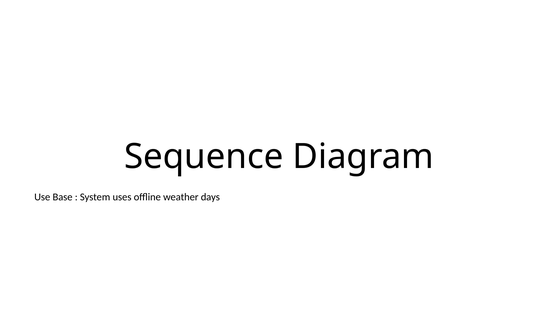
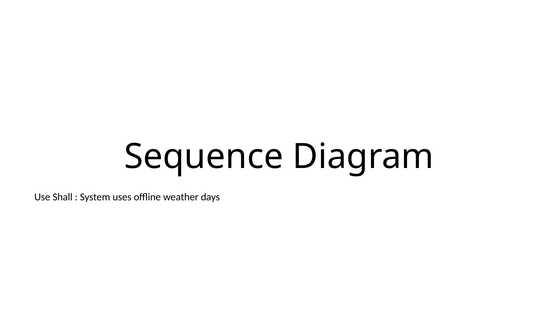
Base: Base -> Shall
